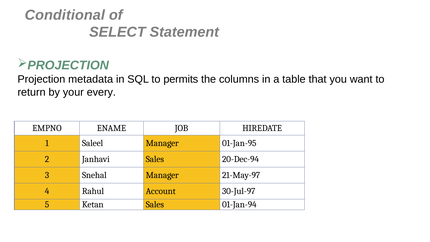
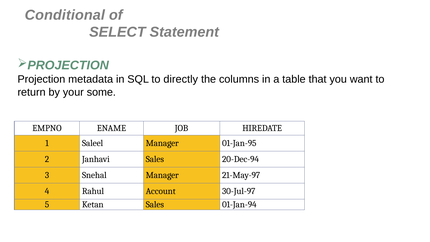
permits: permits -> directly
every: every -> some
